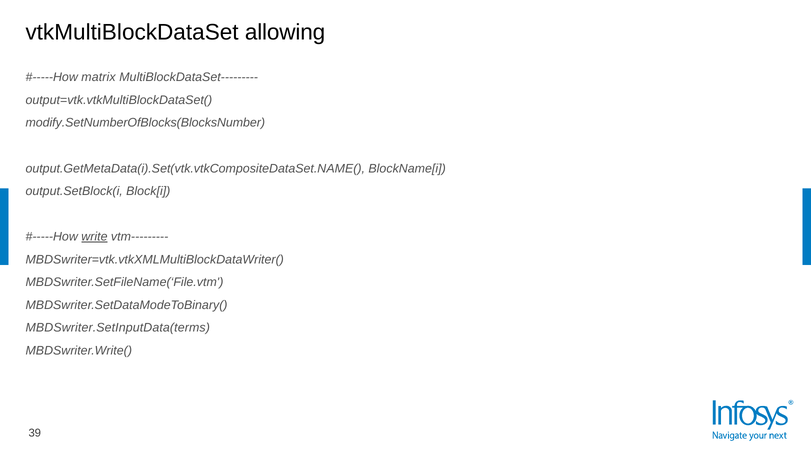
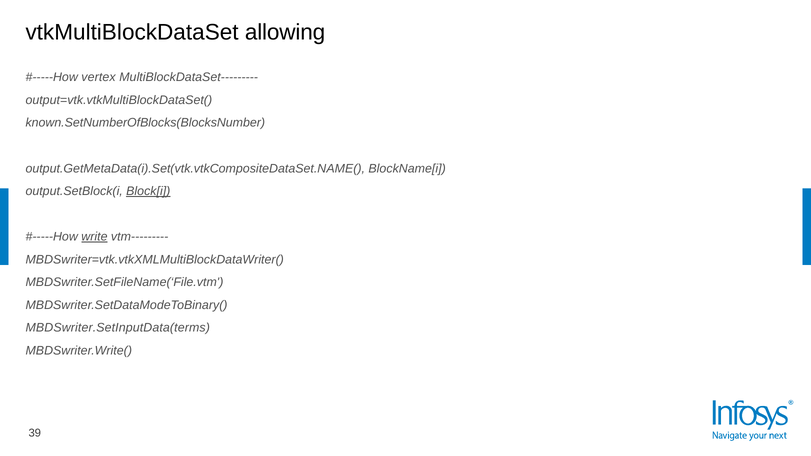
matrix: matrix -> vertex
modify.SetNumberOfBlocks(BlocksNumber: modify.SetNumberOfBlocks(BlocksNumber -> known.SetNumberOfBlocks(BlocksNumber
Block[i underline: none -> present
